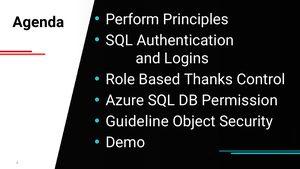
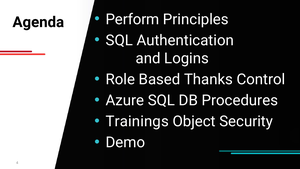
Permission: Permission -> Procedures
Guideline: Guideline -> Trainings
